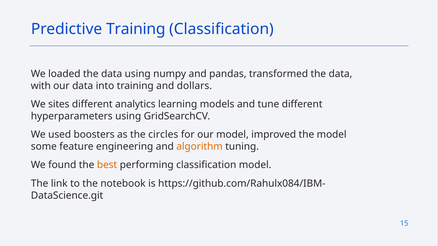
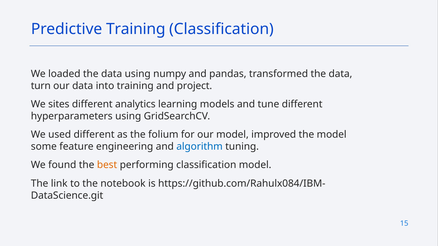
with: with -> turn
dollars: dollars -> project
used boosters: boosters -> different
circles: circles -> folium
algorithm colour: orange -> blue
